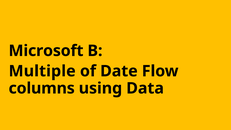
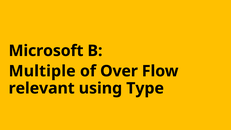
Date: Date -> Over
columns: columns -> relevant
Data: Data -> Type
